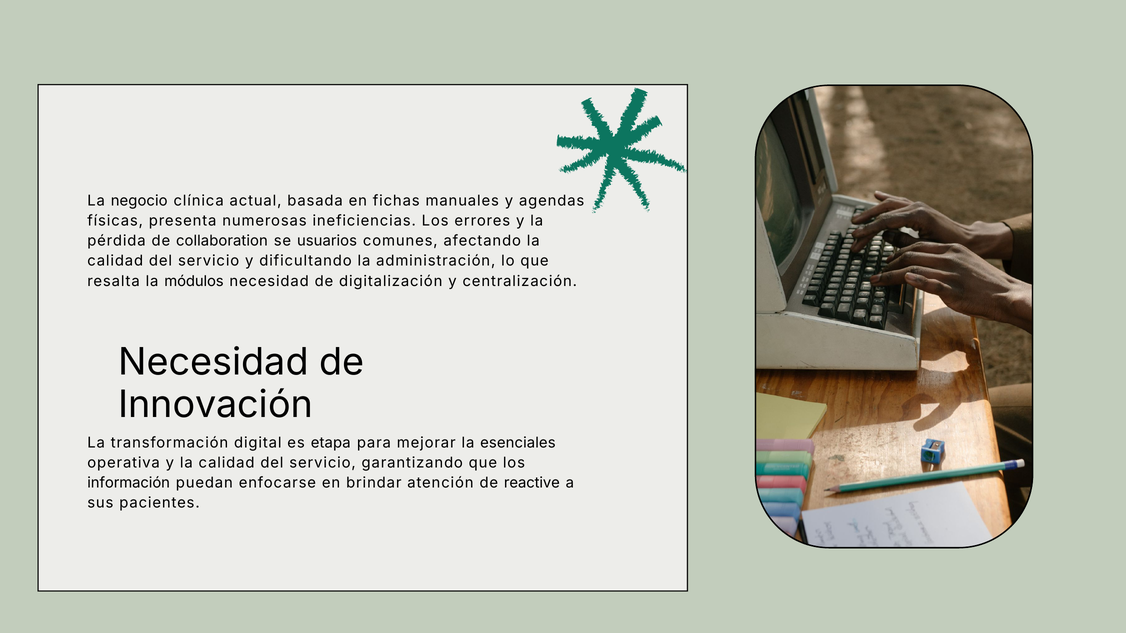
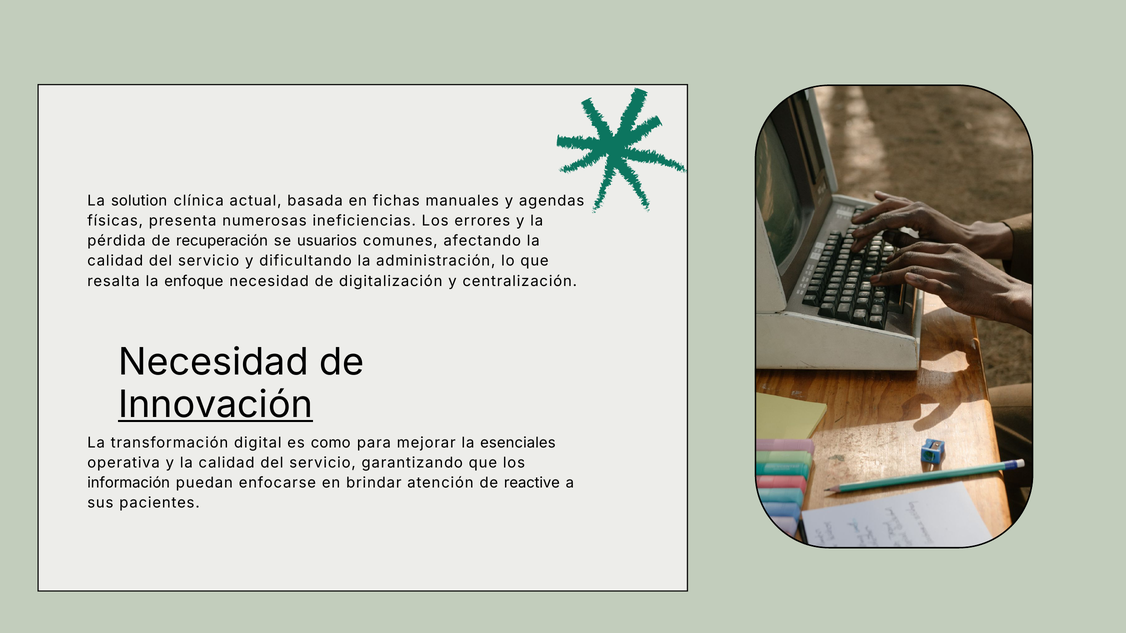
negocio: negocio -> solution
collaboration: collaboration -> recuperación
módulos: módulos -> enfoque
Innovación underline: none -> present
etapa: etapa -> como
